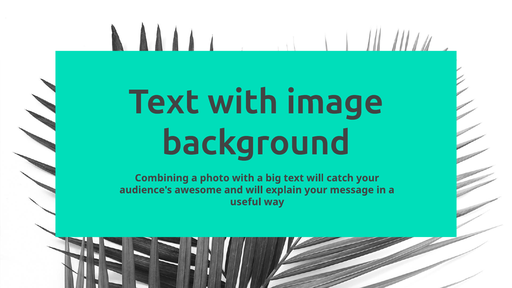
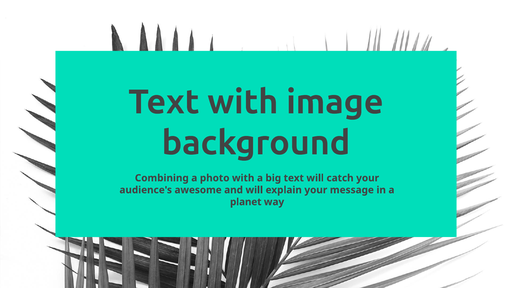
useful: useful -> planet
